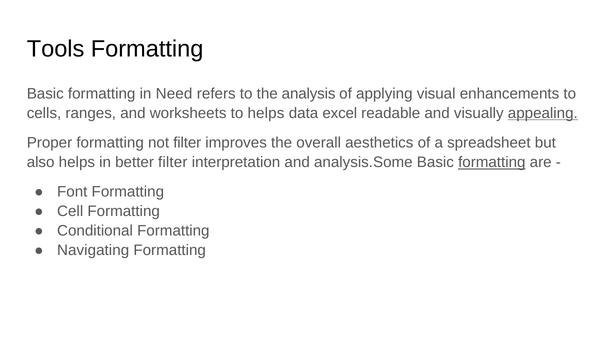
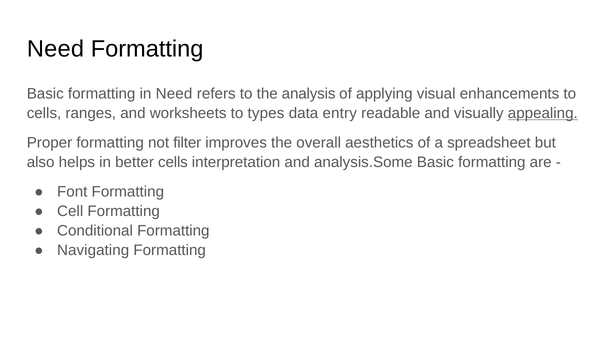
Tools at (56, 49): Tools -> Need
to helps: helps -> types
excel: excel -> entry
better filter: filter -> cells
formatting at (492, 163) underline: present -> none
